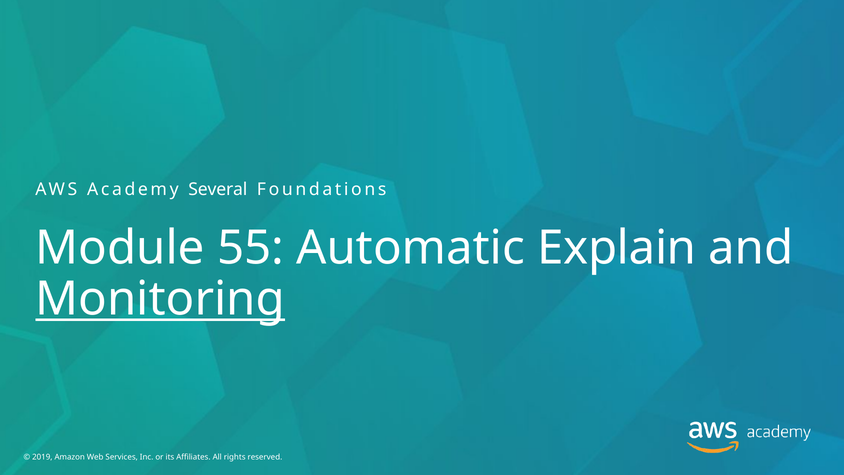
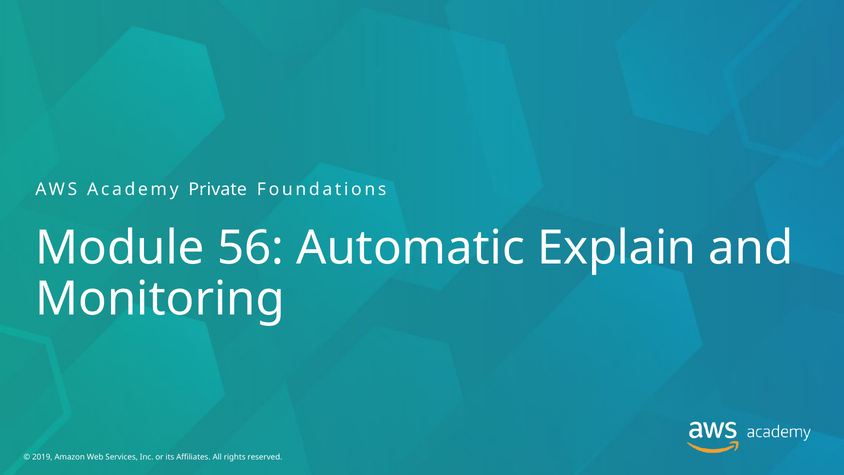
Several: Several -> Private
55: 55 -> 56
Monitoring underline: present -> none
